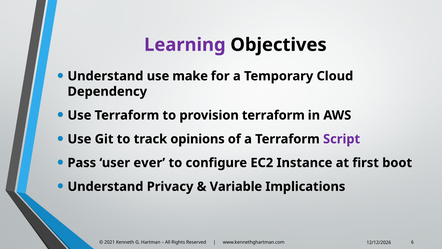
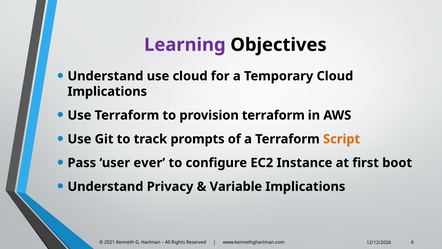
use make: make -> cloud
Dependency at (107, 91): Dependency -> Implications
opinions: opinions -> prompts
Script colour: purple -> orange
